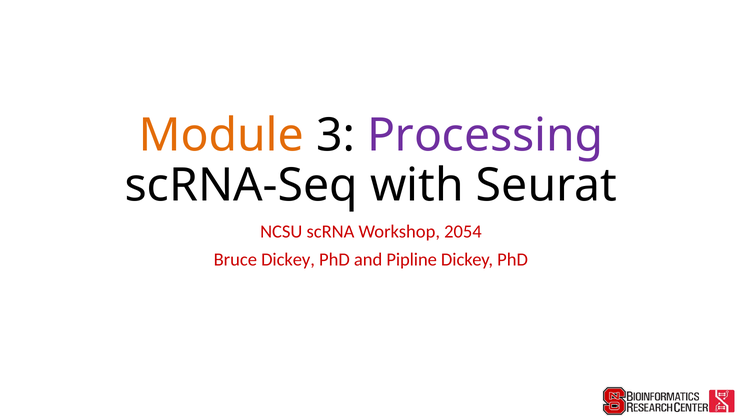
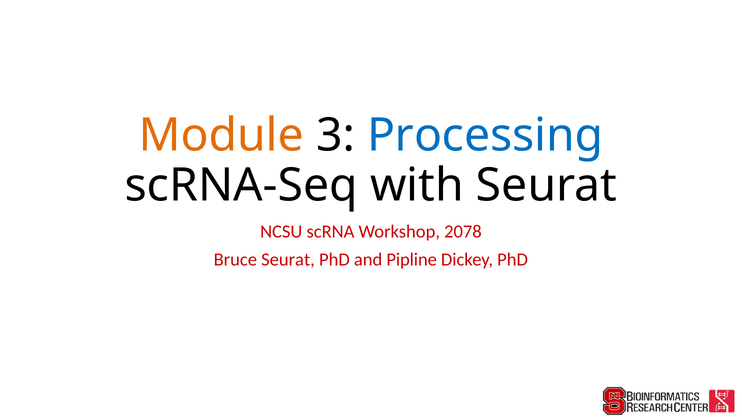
Processing colour: purple -> blue
2054: 2054 -> 2078
Bruce Dickey: Dickey -> Seurat
